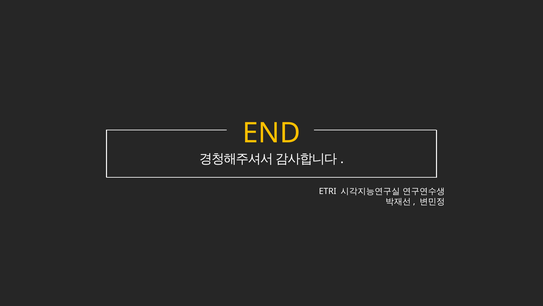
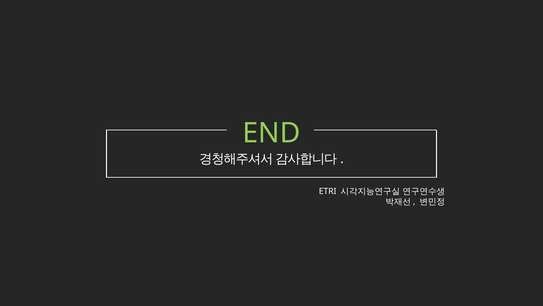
END colour: yellow -> light green
